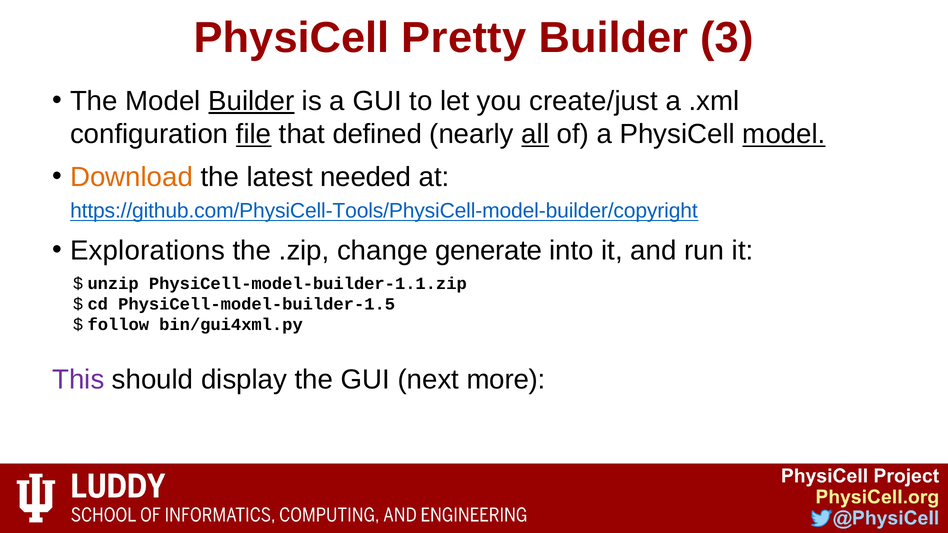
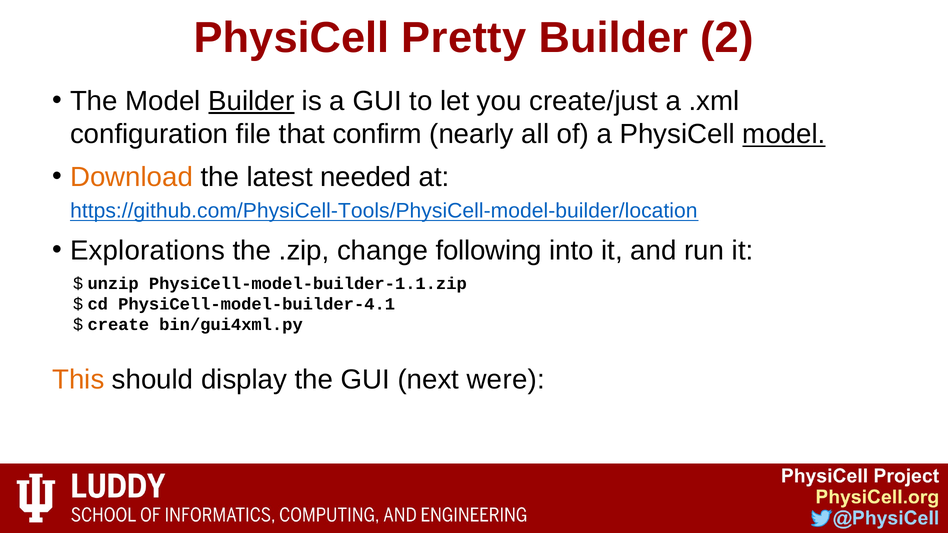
3: 3 -> 2
file underline: present -> none
defined: defined -> confirm
all underline: present -> none
https://github.com/PhysiCell-Tools/PhysiCell-model-builder/copyright: https://github.com/PhysiCell-Tools/PhysiCell-model-builder/copyright -> https://github.com/PhysiCell-Tools/PhysiCell-model-builder/location
generate: generate -> following
PhysiCell-model-builder-1.5: PhysiCell-model-builder-1.5 -> PhysiCell-model-builder-4.1
follow: follow -> create
This colour: purple -> orange
more: more -> were
